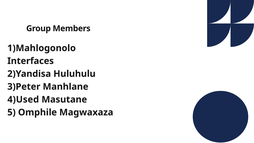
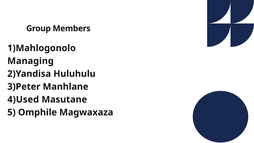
Interfaces: Interfaces -> Managing
